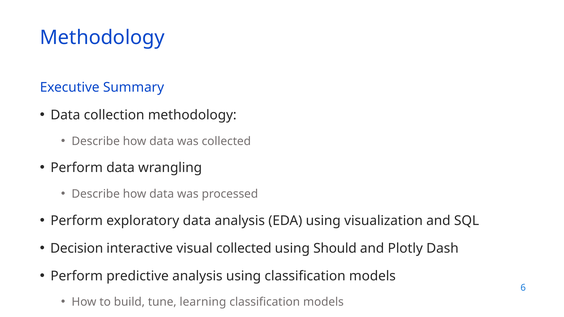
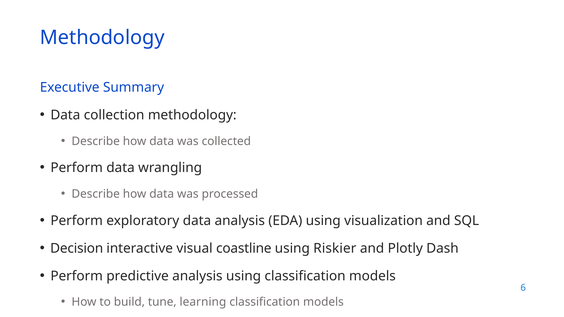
visual collected: collected -> coastline
Should: Should -> Riskier
